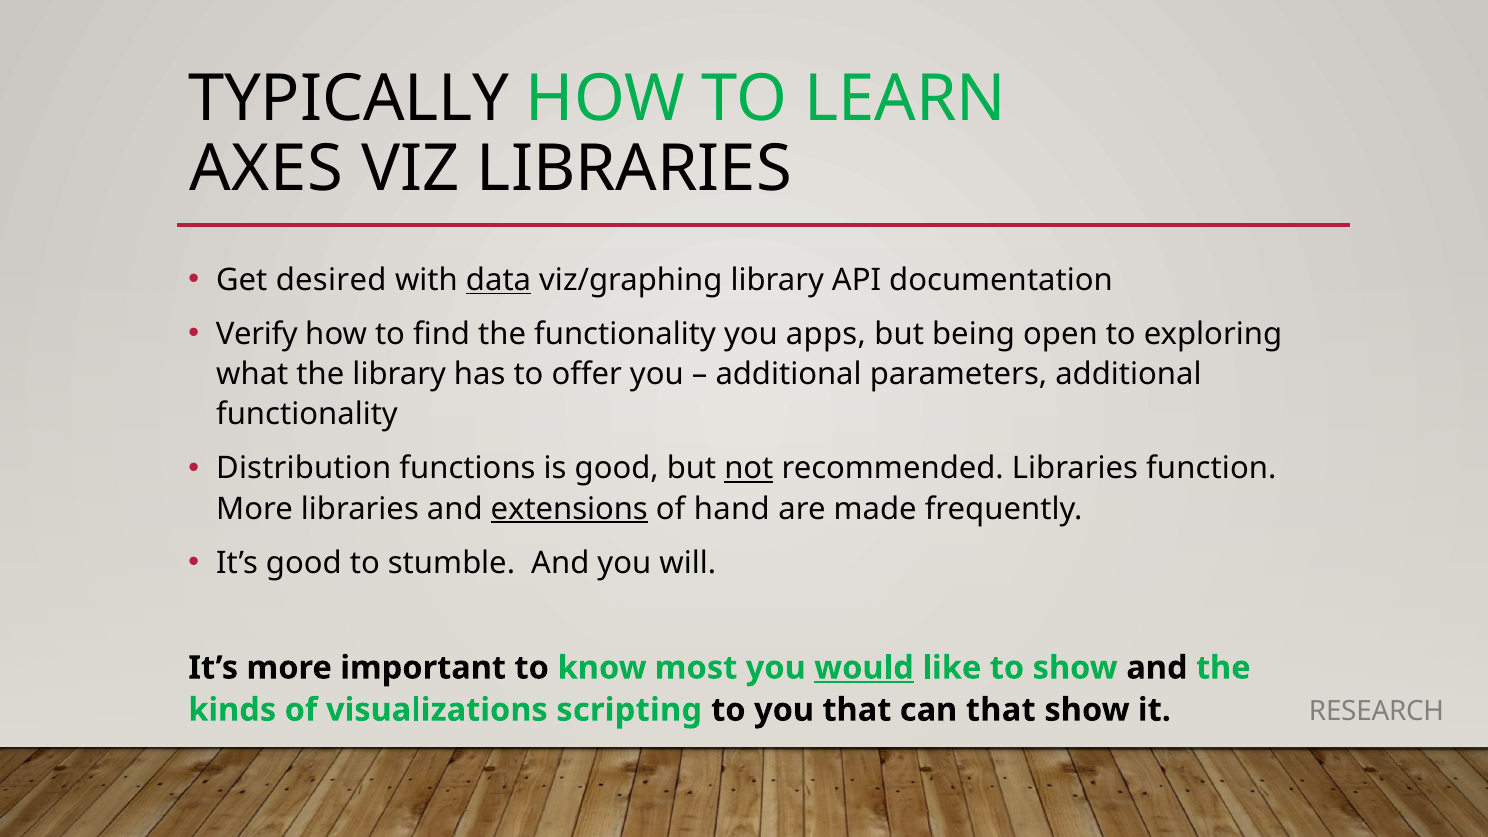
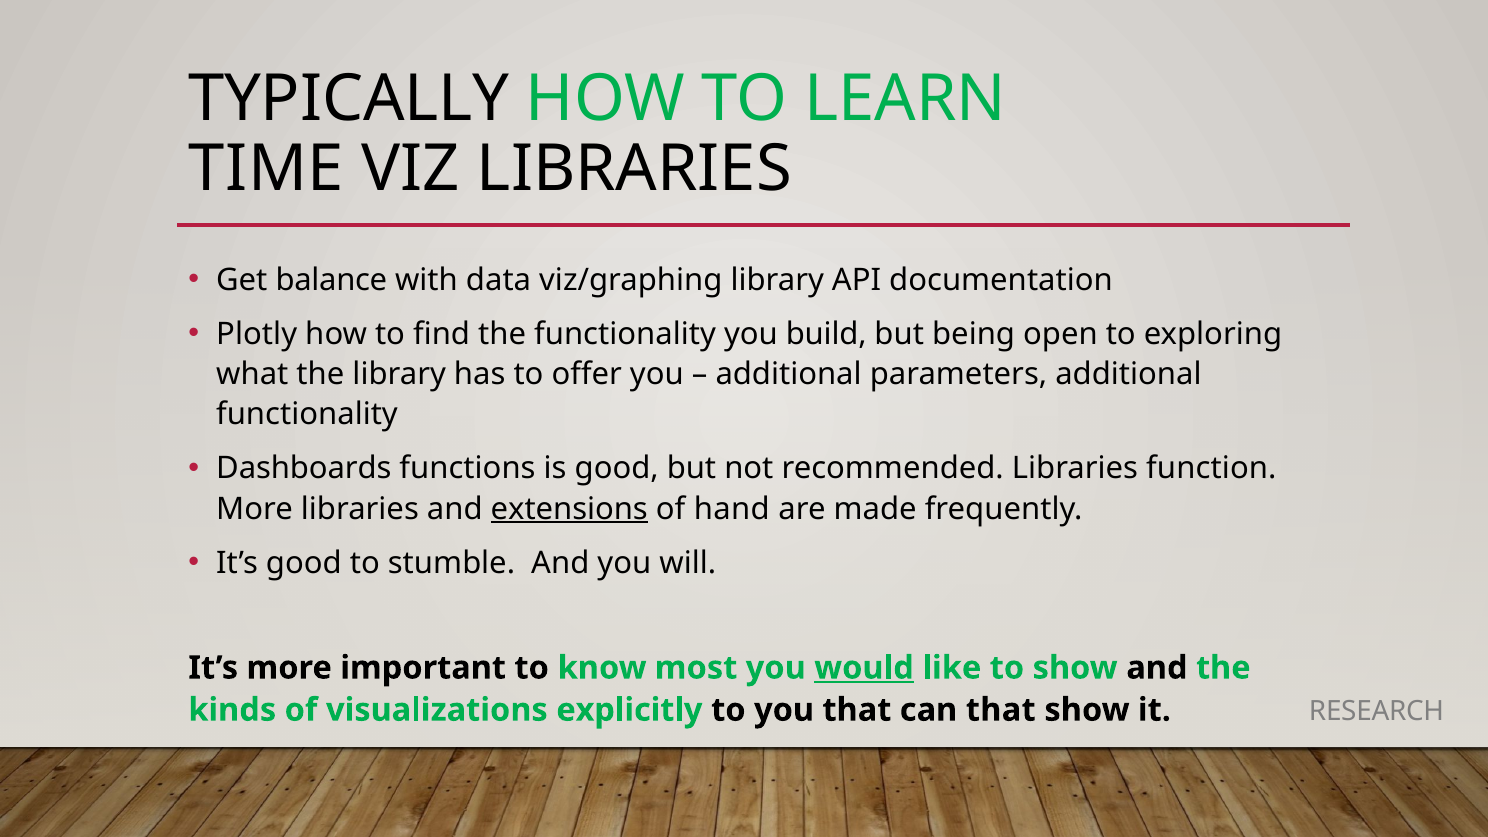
AXES: AXES -> TIME
desired: desired -> balance
data underline: present -> none
Verify: Verify -> Plotly
apps: apps -> build
Distribution: Distribution -> Dashboards
not underline: present -> none
scripting: scripting -> explicitly
